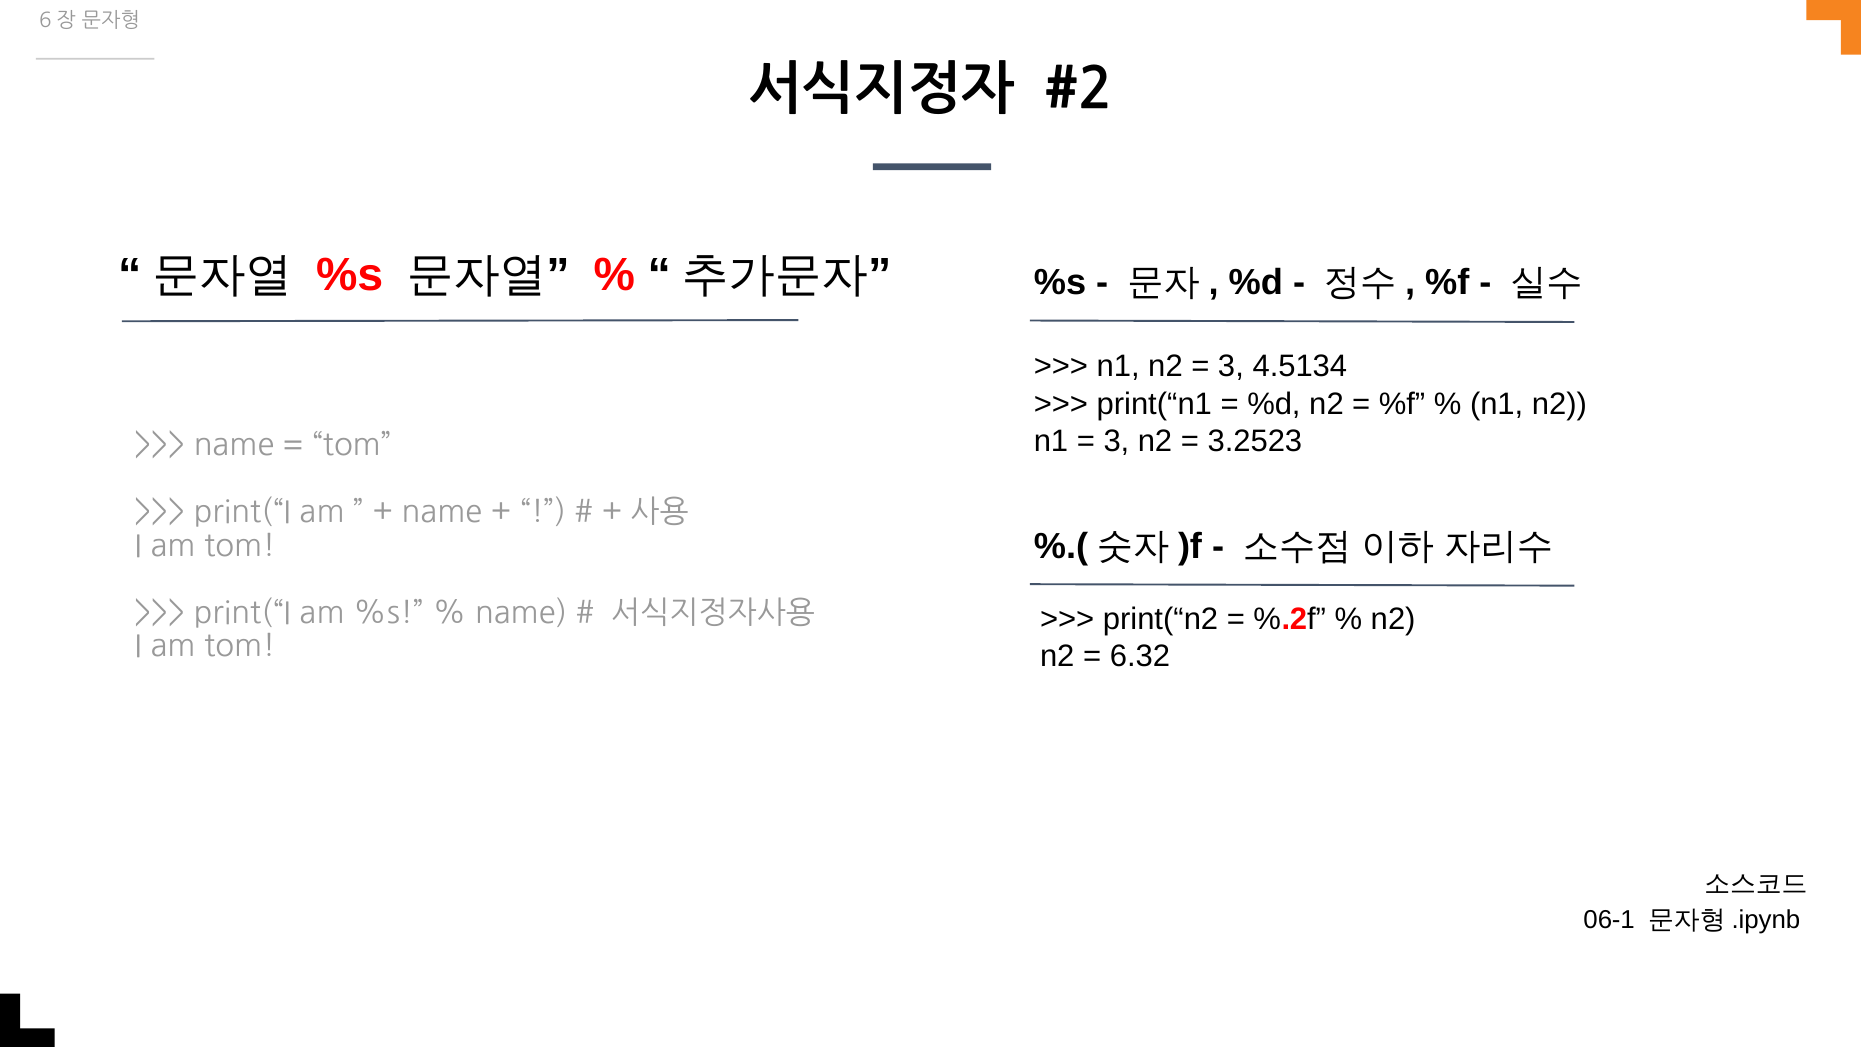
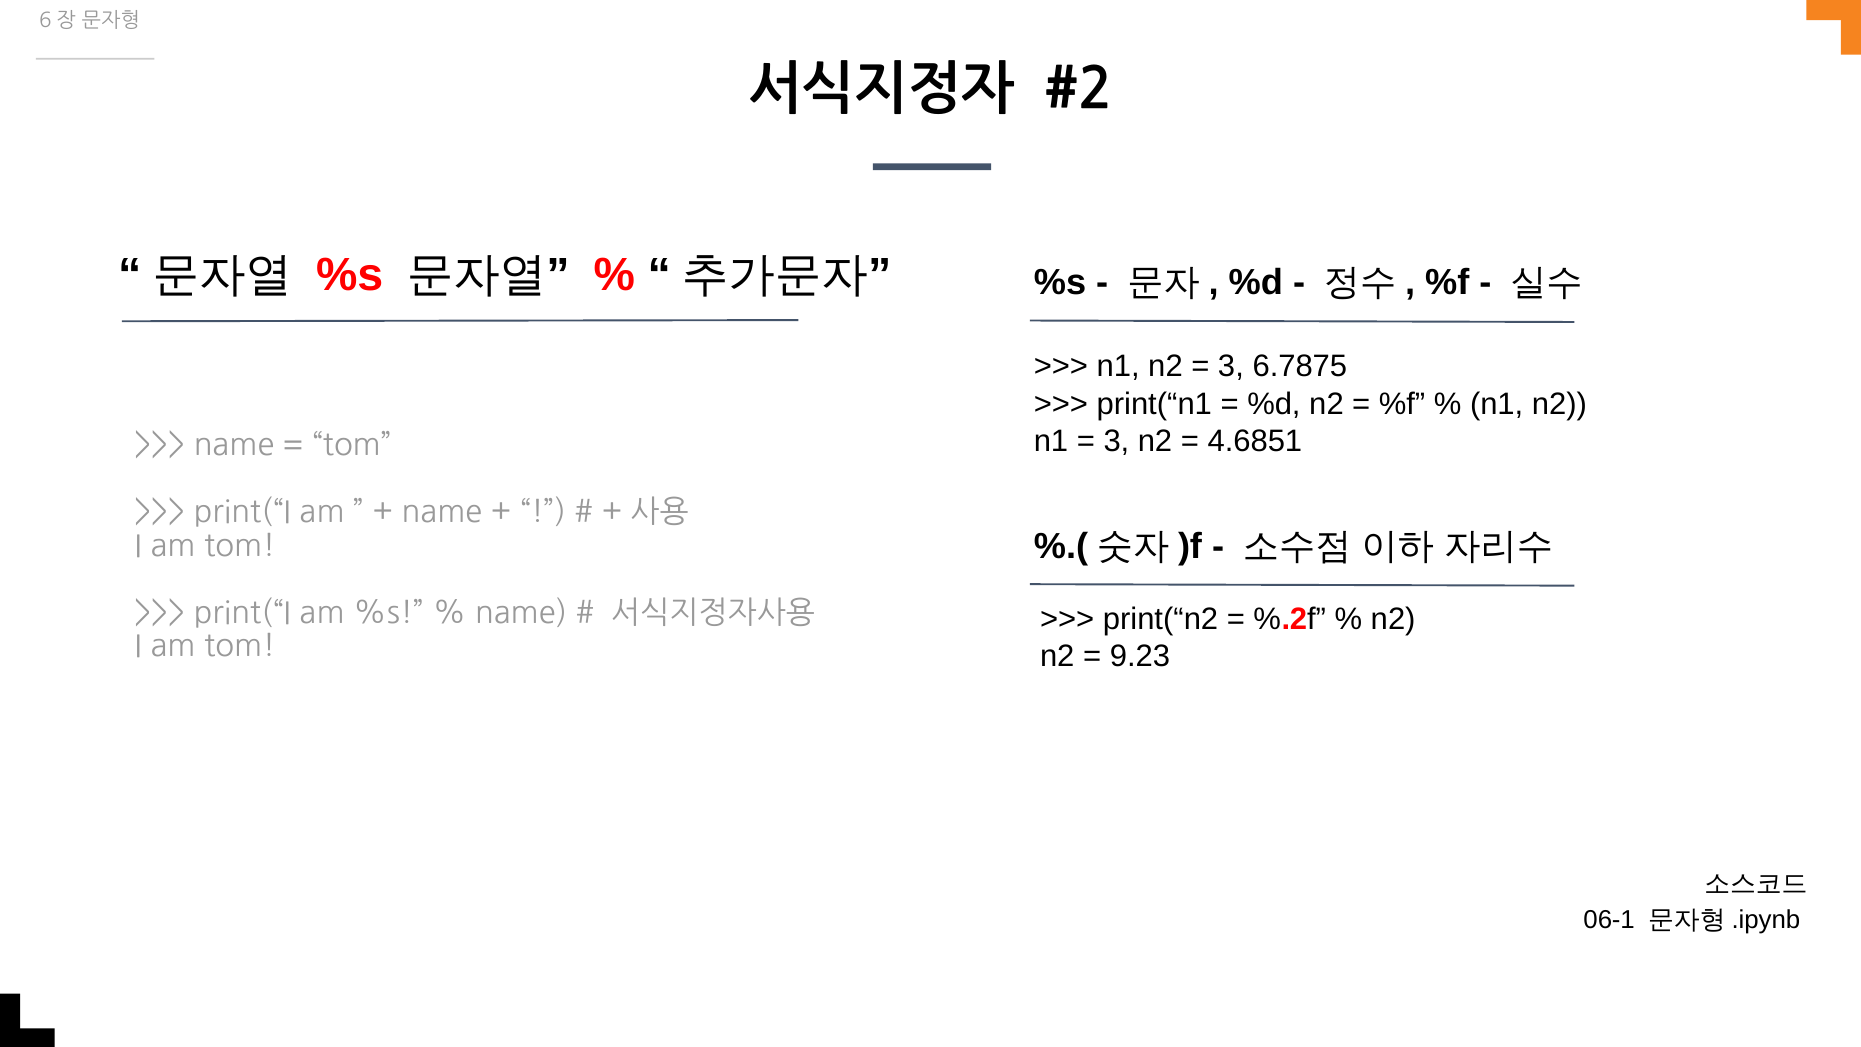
4.5134: 4.5134 -> 6.7875
3.2523: 3.2523 -> 4.6851
6.32: 6.32 -> 9.23
